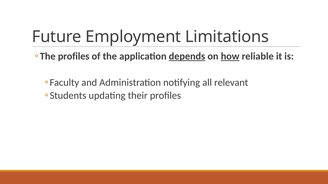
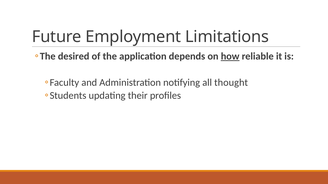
profiles at (74, 56): profiles -> desired
depends underline: present -> none
relevant: relevant -> thought
